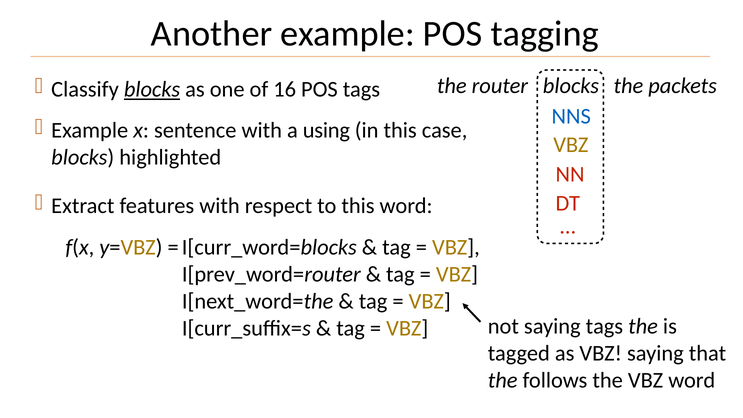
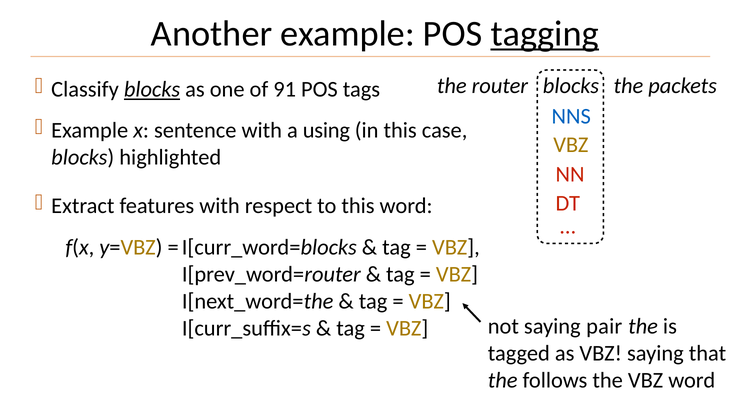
tagging underline: none -> present
16: 16 -> 91
saying tags: tags -> pair
